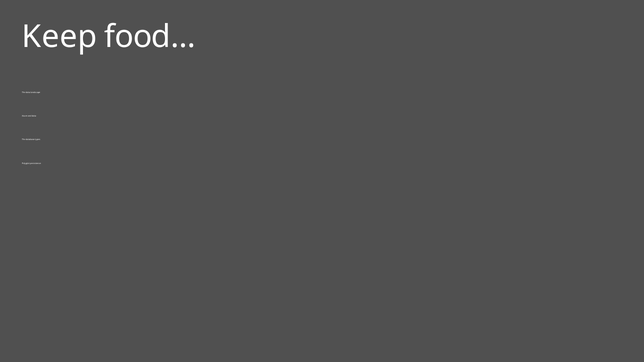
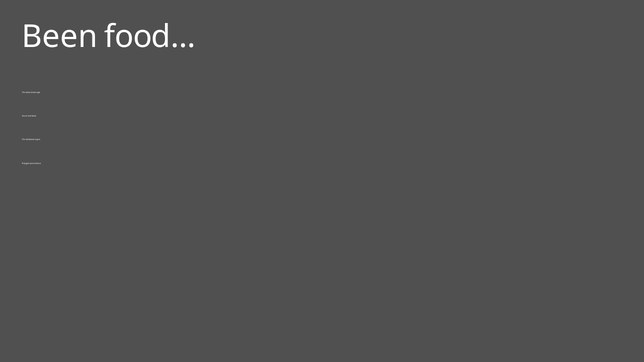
Keep: Keep -> Been
